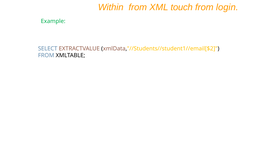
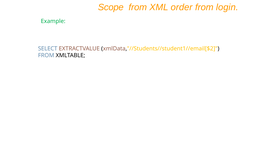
Within: Within -> Scope
touch: touch -> order
